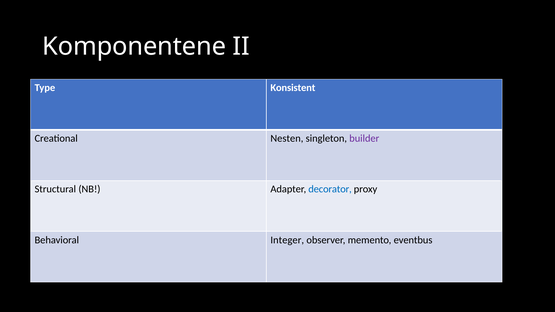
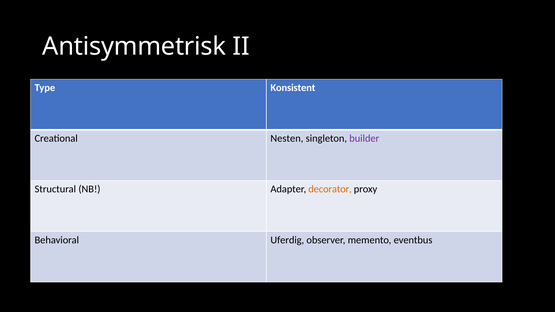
Komponentene: Komponentene -> Antisymmetrisk
decorator colour: blue -> orange
Integer: Integer -> Uferdig
